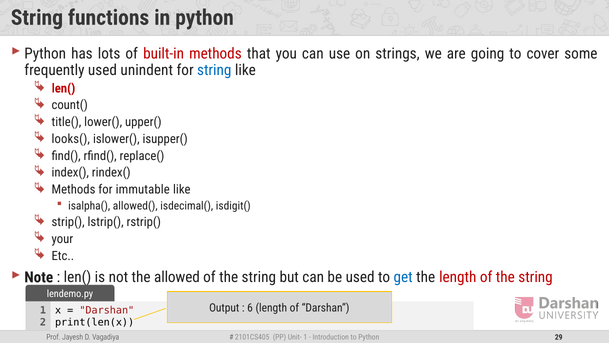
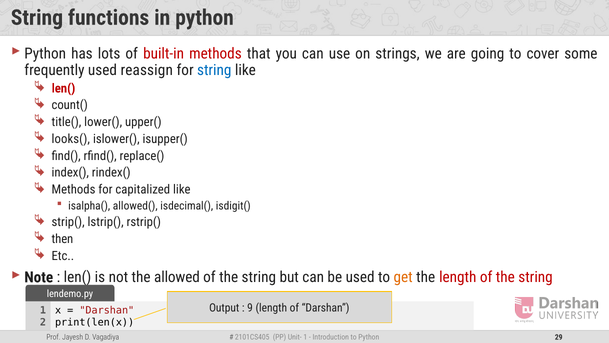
unindent: unindent -> reassign
immutable: immutable -> capitalized
your: your -> then
get colour: blue -> orange
6: 6 -> 9
